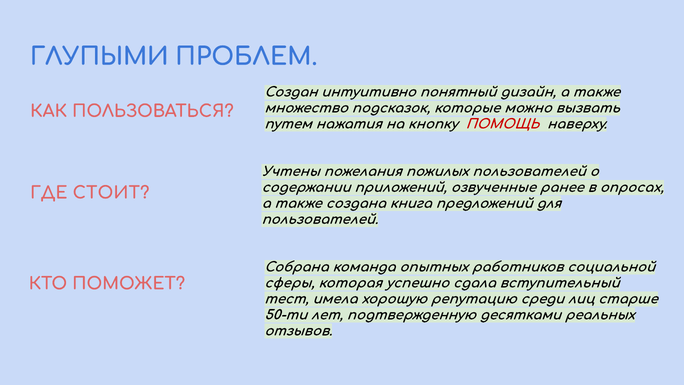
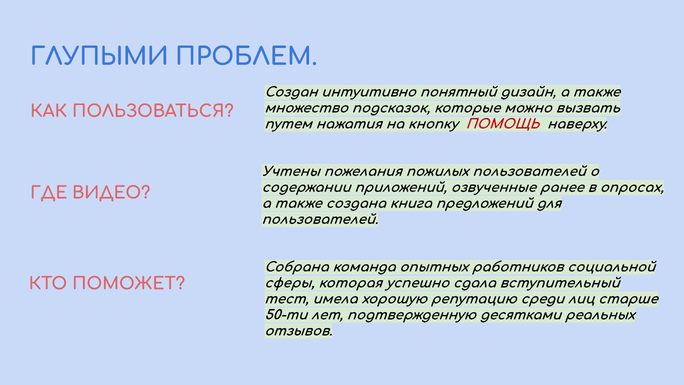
СТОИТ: СТОИТ -> ВИДЕО
